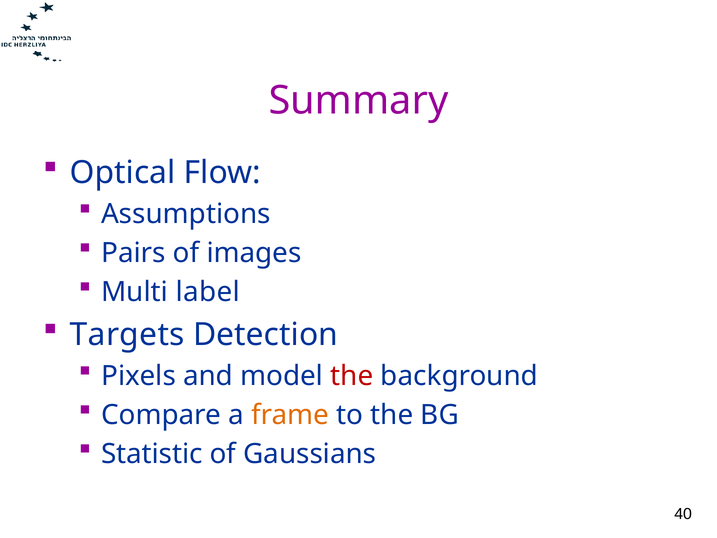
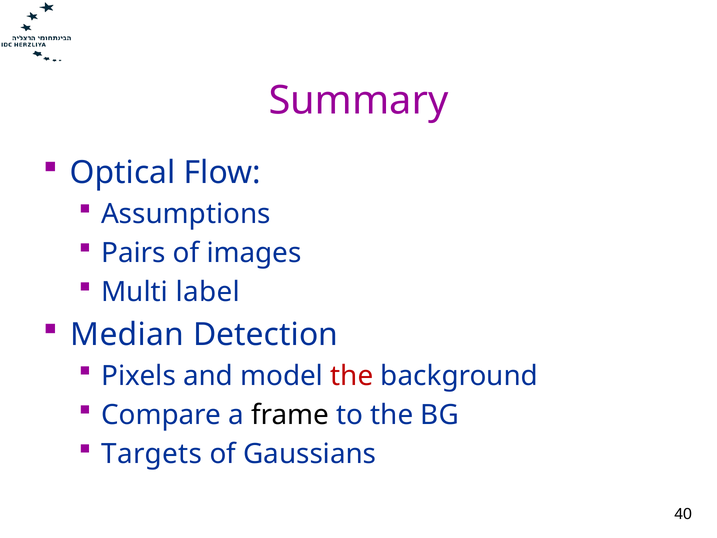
Targets: Targets -> Median
frame colour: orange -> black
Statistic: Statistic -> Targets
